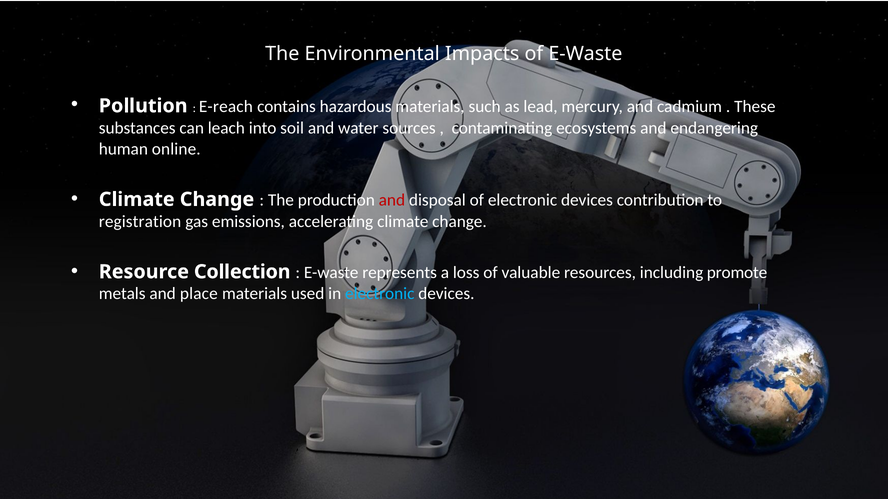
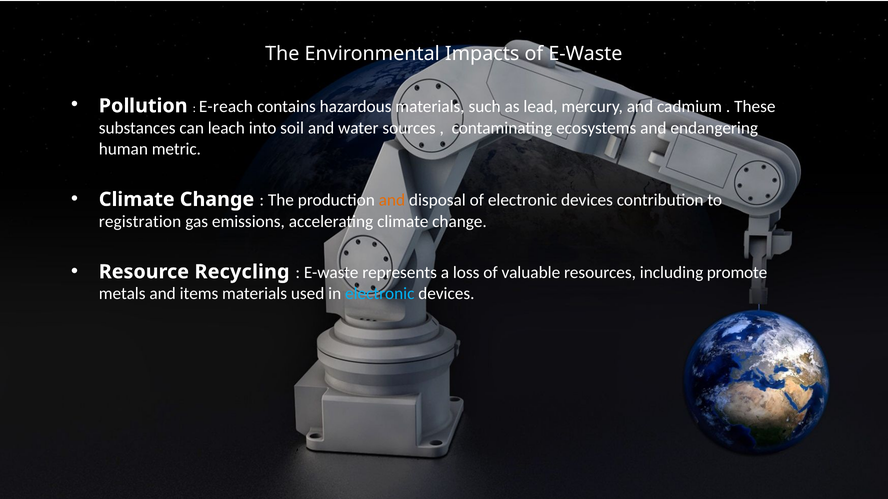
online: online -> metric
and at (392, 200) colour: red -> orange
Collection: Collection -> Recycling
place: place -> items
